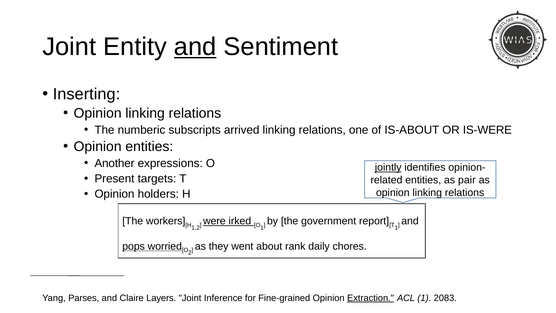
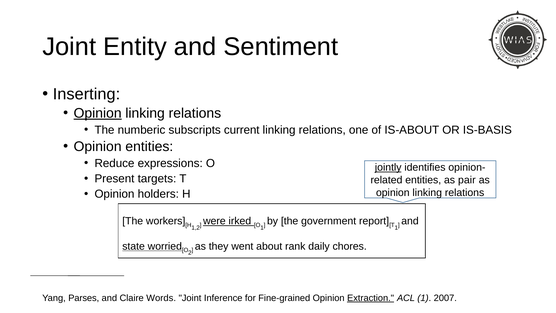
and at (195, 47) underline: present -> none
Opinion at (98, 113) underline: none -> present
arrived: arrived -> current
IS-WERE: IS-WERE -> IS-BASIS
Another: Another -> Reduce
pops: pops -> state
Layers: Layers -> Words
2083: 2083 -> 2007
